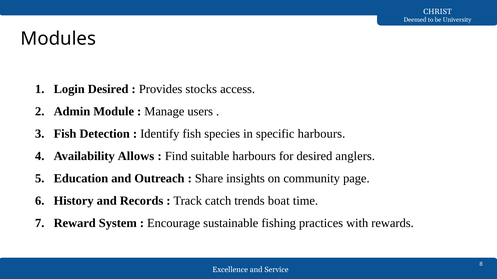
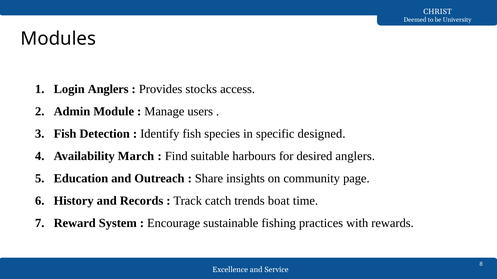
Login Desired: Desired -> Anglers
specific harbours: harbours -> designed
Allows: Allows -> March
